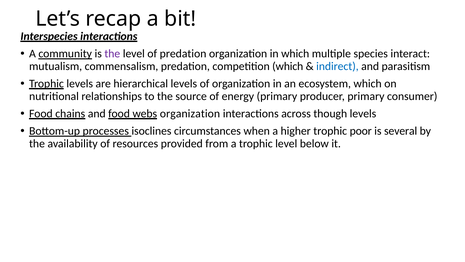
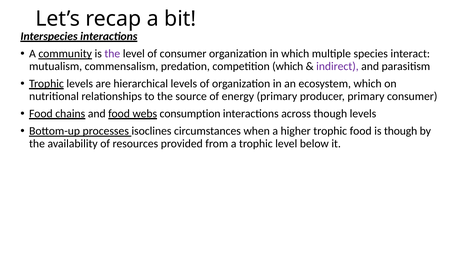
of predation: predation -> consumer
indirect colour: blue -> purple
webs organization: organization -> consumption
trophic poor: poor -> food
is several: several -> though
